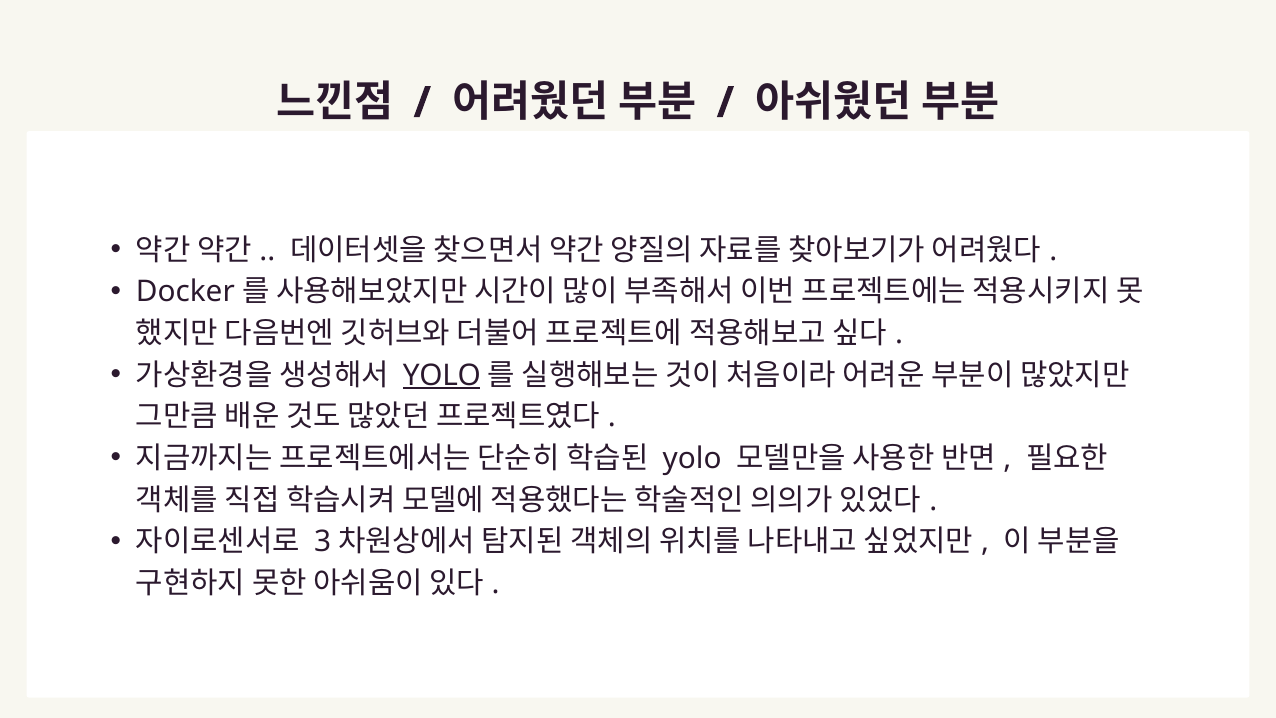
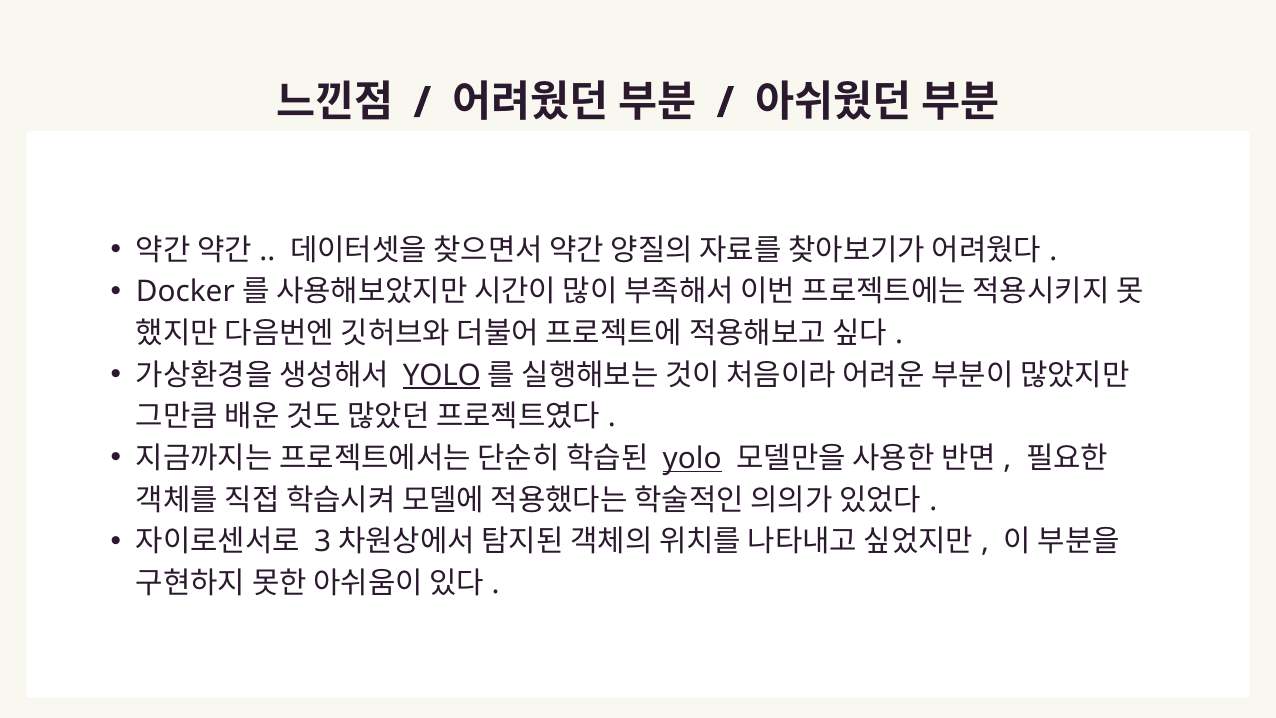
yolo at (692, 459) underline: none -> present
